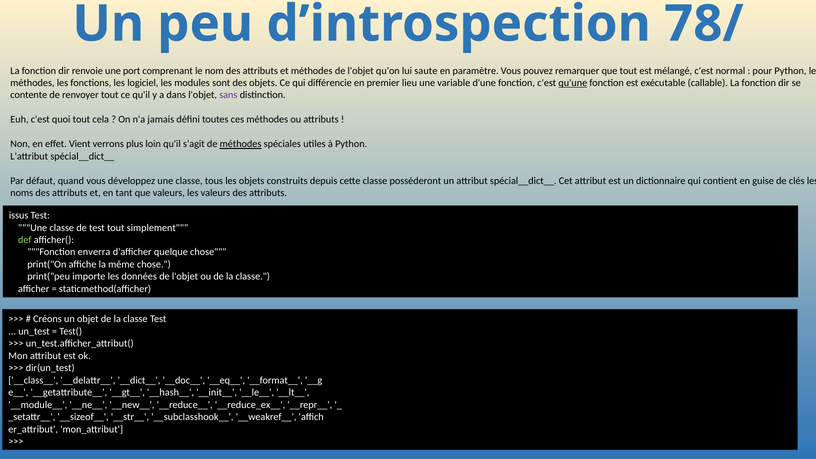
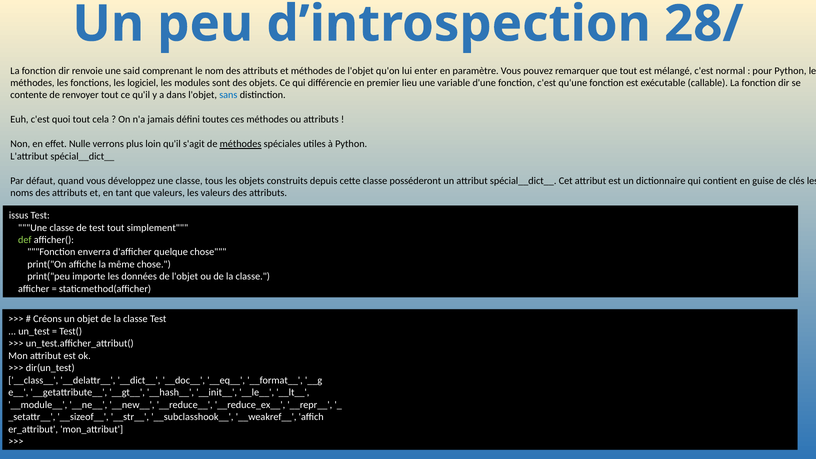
78/: 78/ -> 28/
port: port -> said
saute: saute -> enter
qu'une underline: present -> none
sans colour: purple -> blue
Vient: Vient -> Nulle
